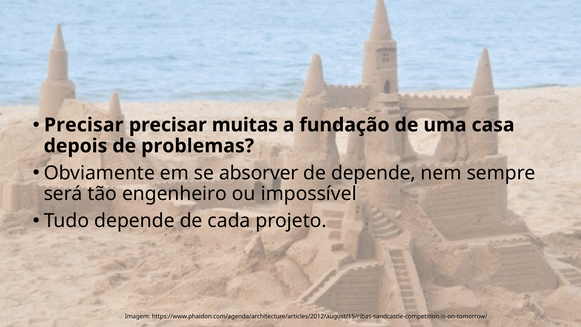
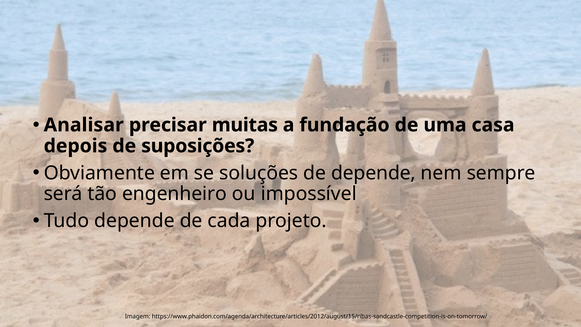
Precisar at (84, 125): Precisar -> Analisar
problemas: problemas -> suposições
absorver: absorver -> soluções
